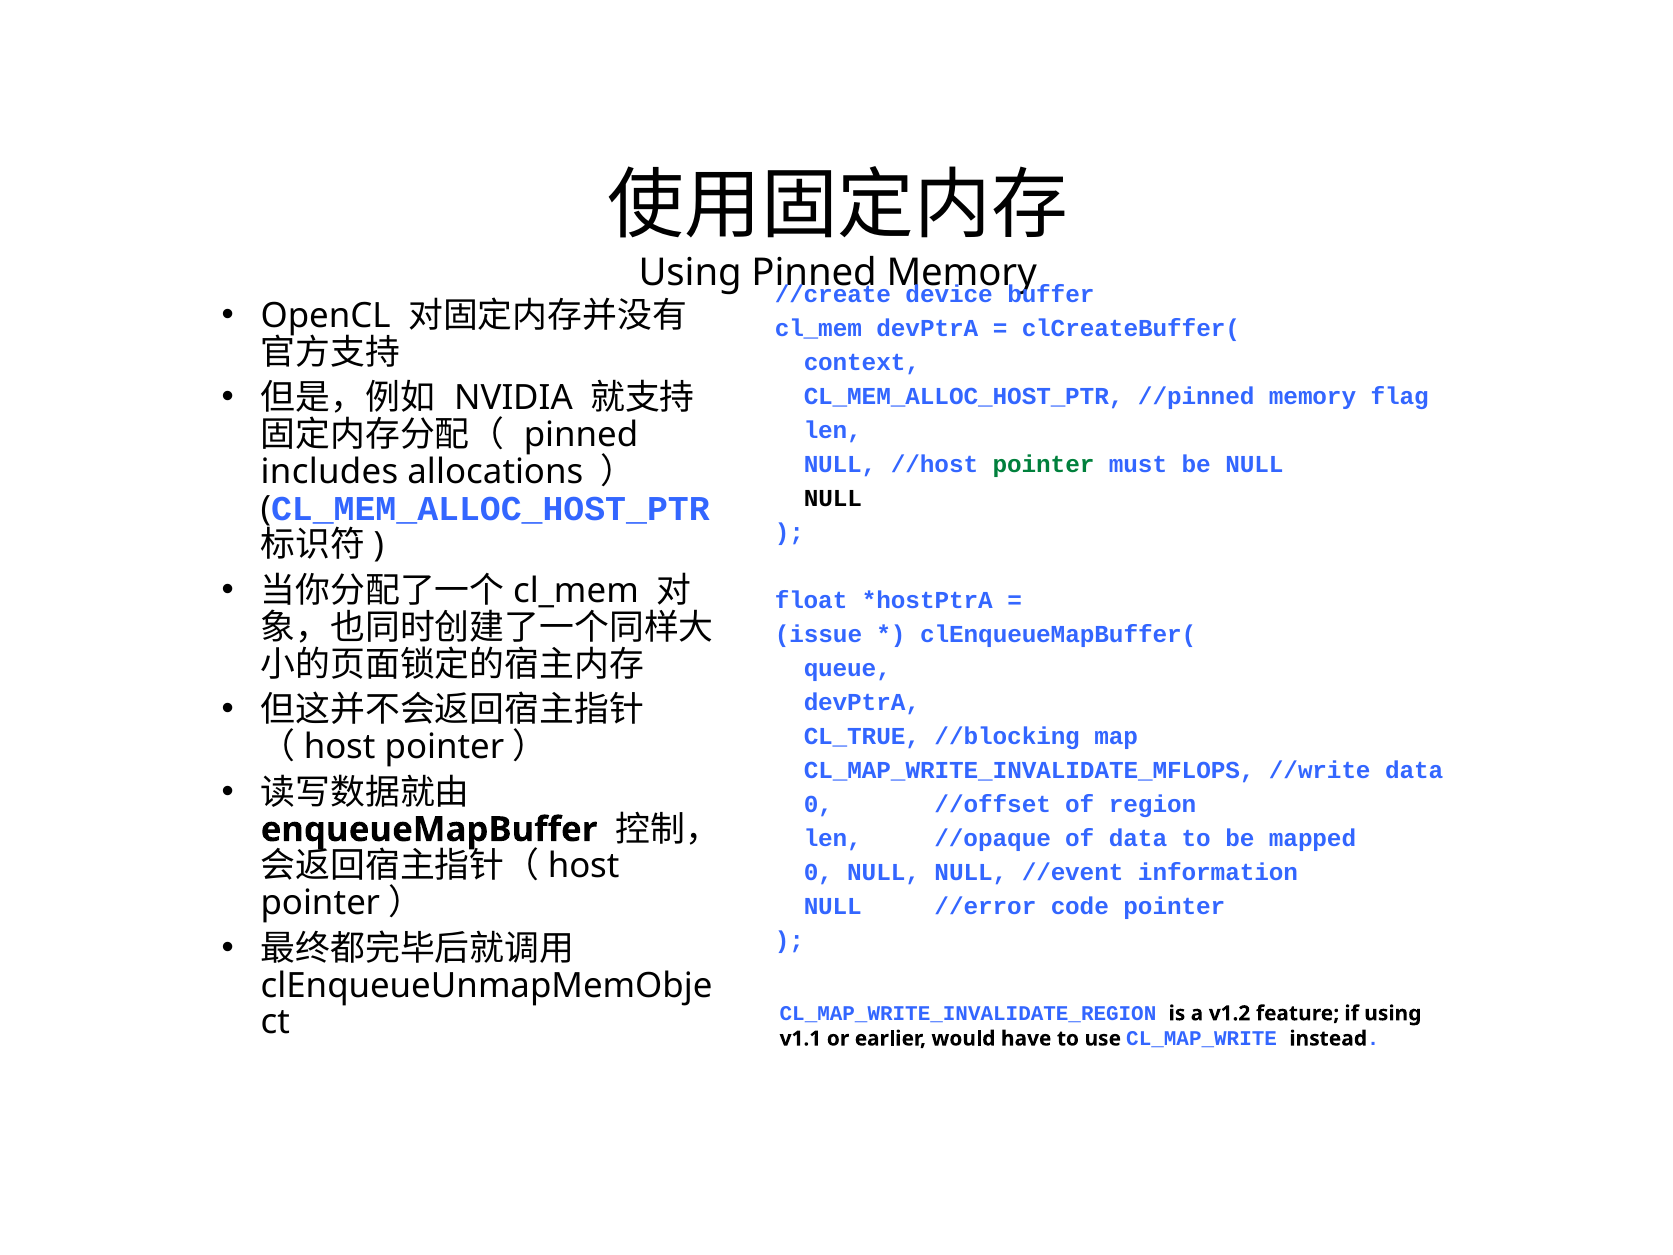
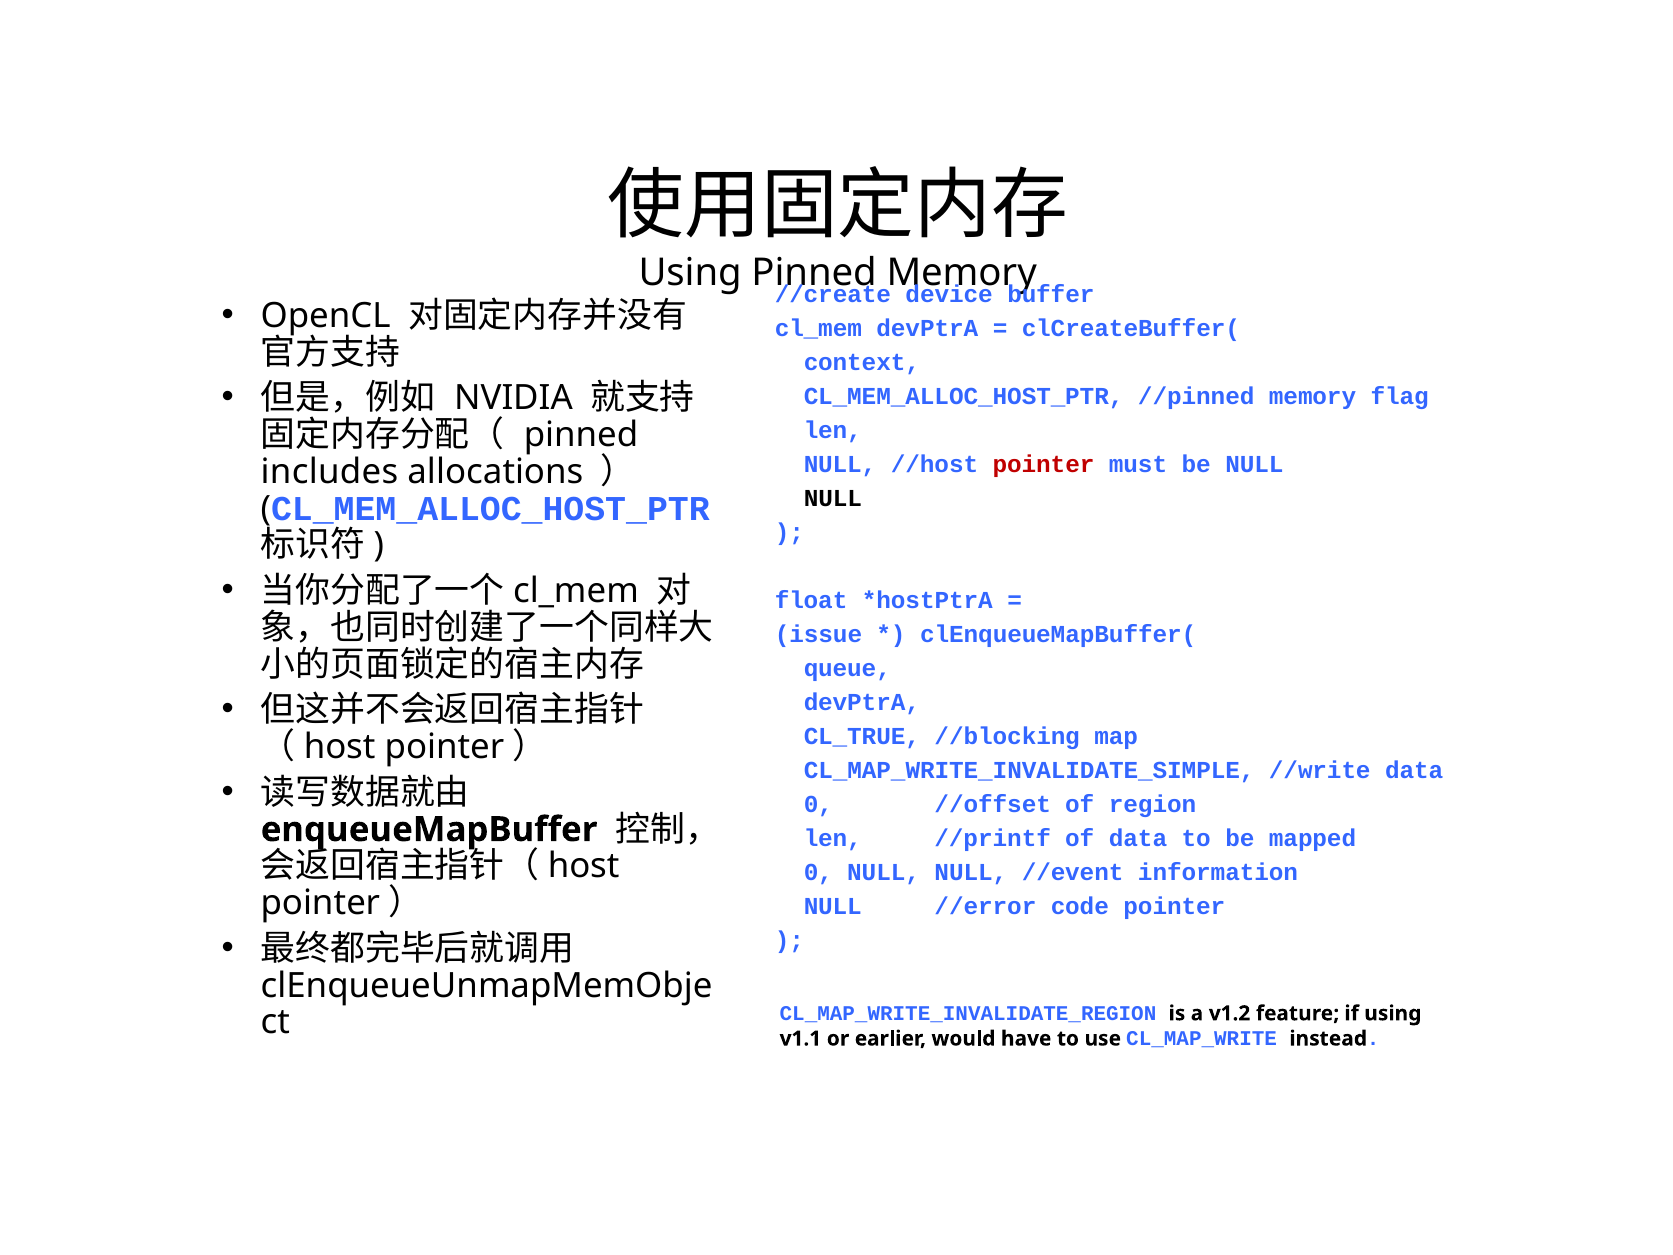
pointer at (1043, 464) colour: green -> red
CL_MAP_WRITE_INVALIDATE_MFLOPS: CL_MAP_WRITE_INVALIDATE_MFLOPS -> CL_MAP_WRITE_INVALIDATE_SIMPLE
//opaque: //opaque -> //printf
